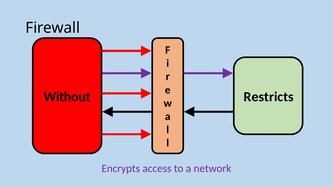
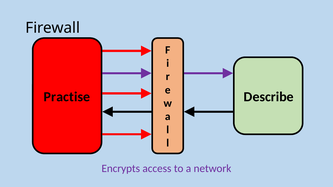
Restricts: Restricts -> Describe
Without: Without -> Practise
